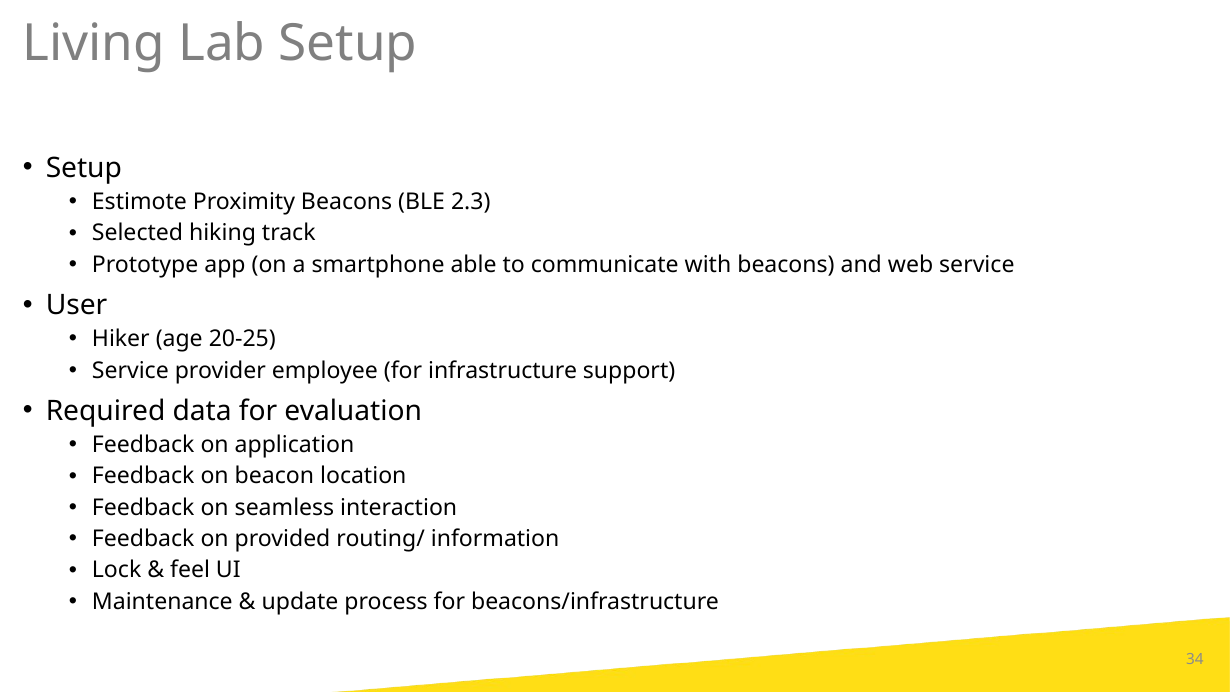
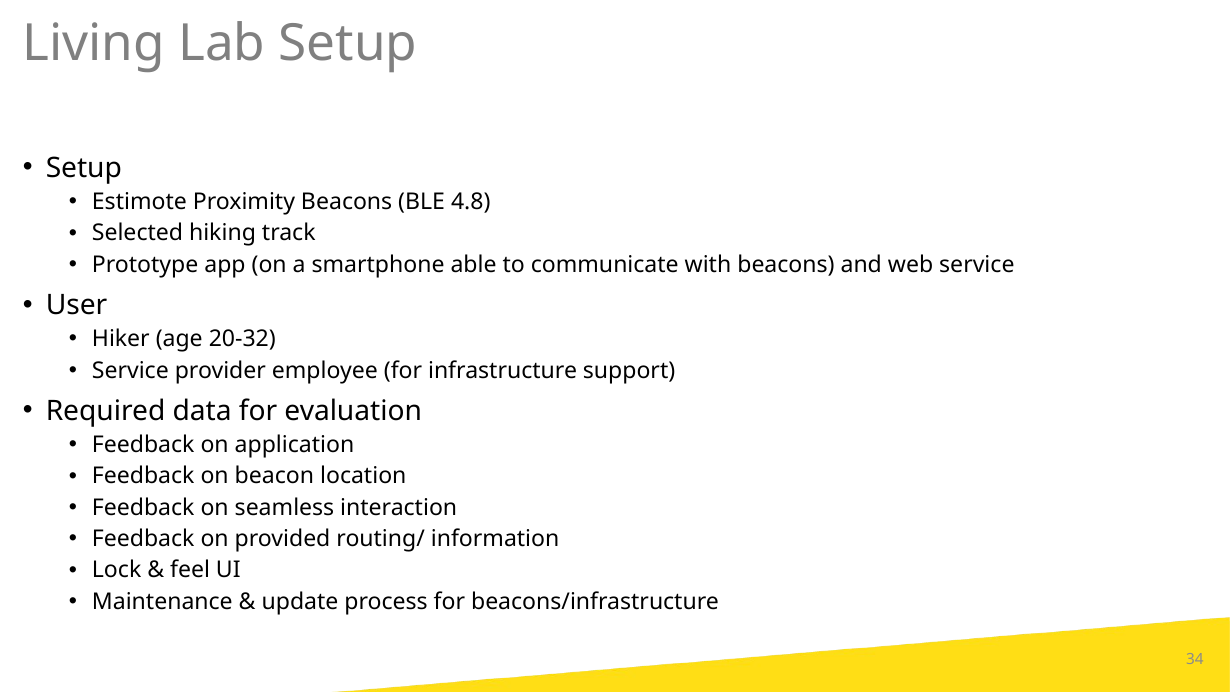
2.3: 2.3 -> 4.8
20-25: 20-25 -> 20-32
